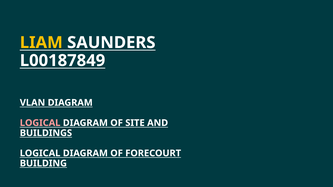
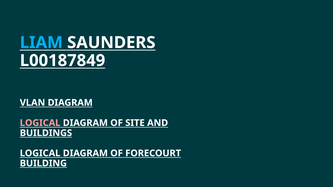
LIAM colour: yellow -> light blue
